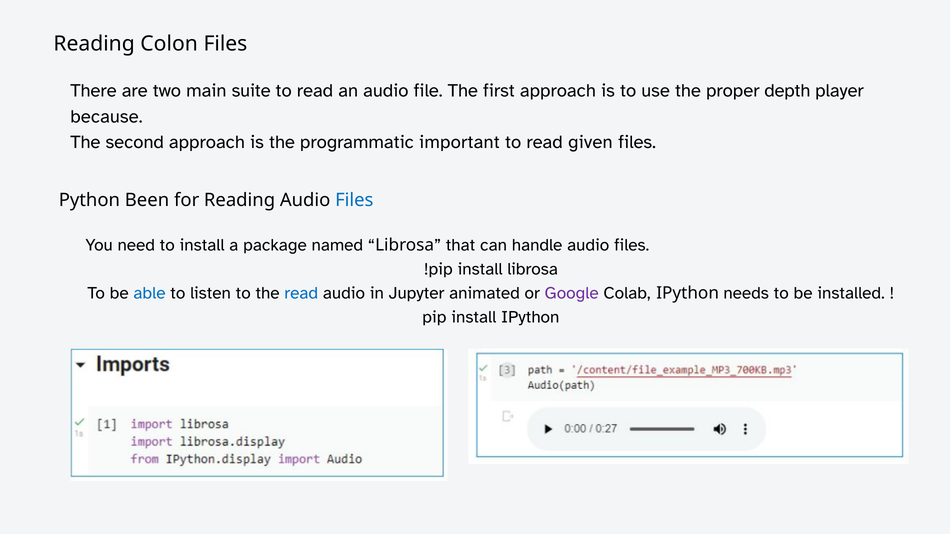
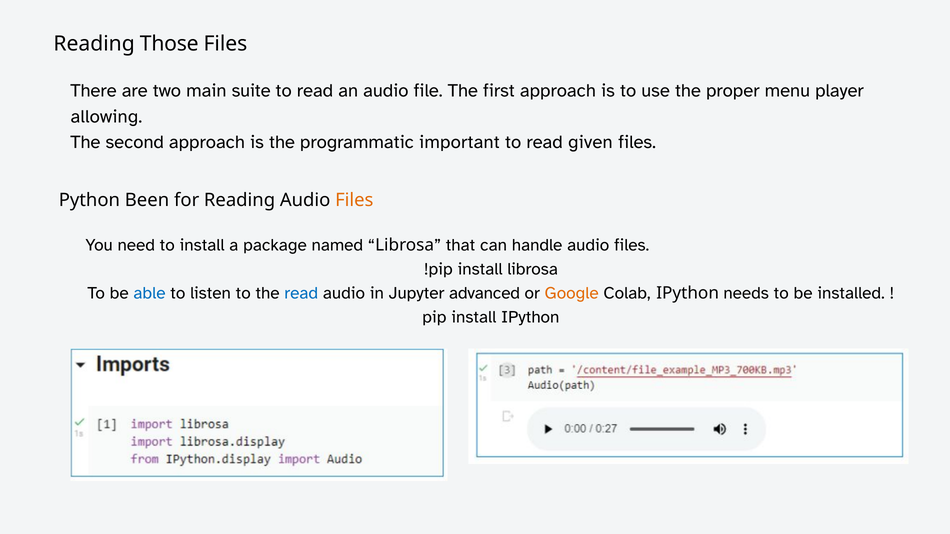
Colon: Colon -> Those
depth: depth -> menu
because: because -> allowing
Files at (354, 200) colour: blue -> orange
animated: animated -> advanced
Google colour: purple -> orange
